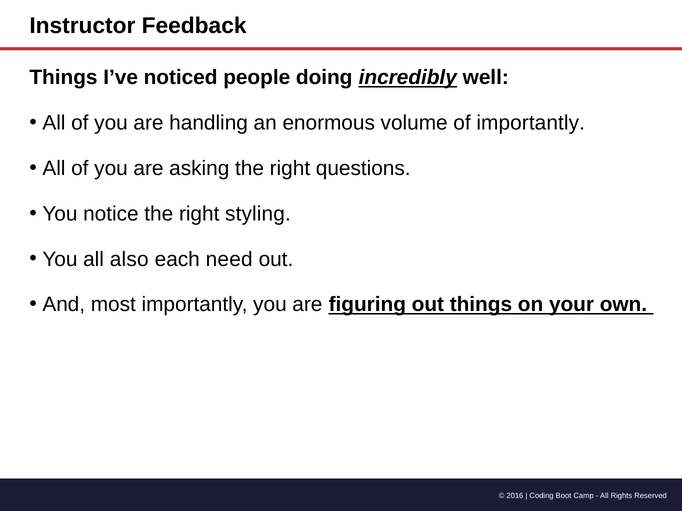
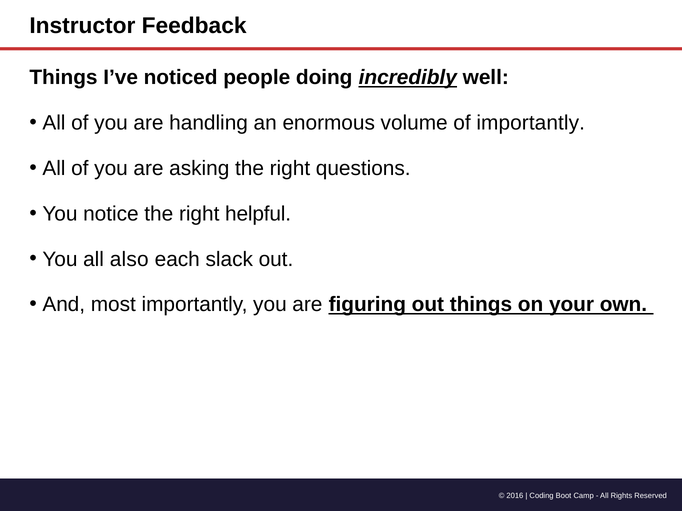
styling: styling -> helpful
need: need -> slack
